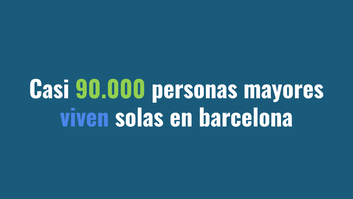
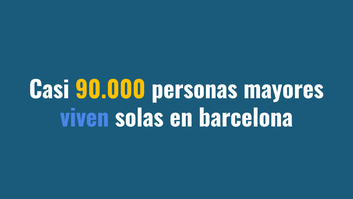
90.000 colour: light green -> yellow
